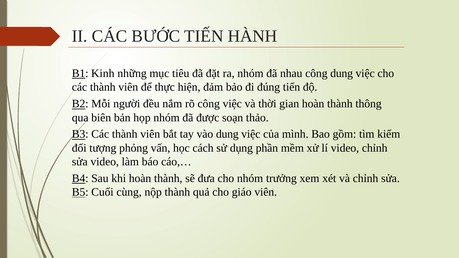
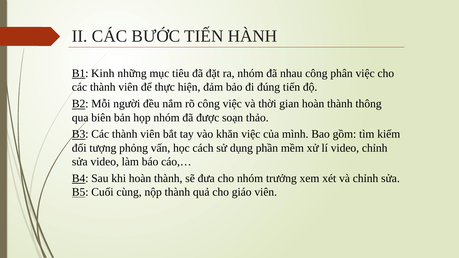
công dung: dung -> phân
vào dung: dung -> khăn
